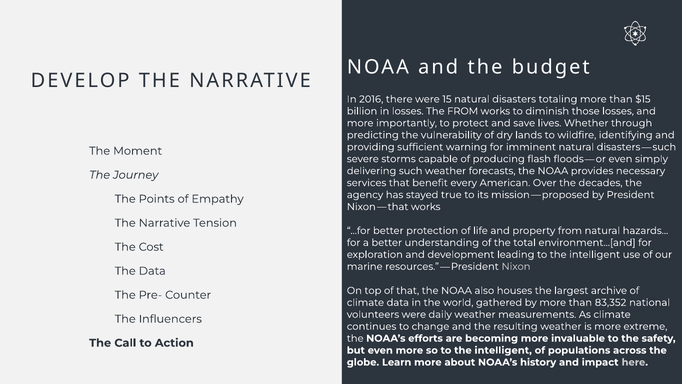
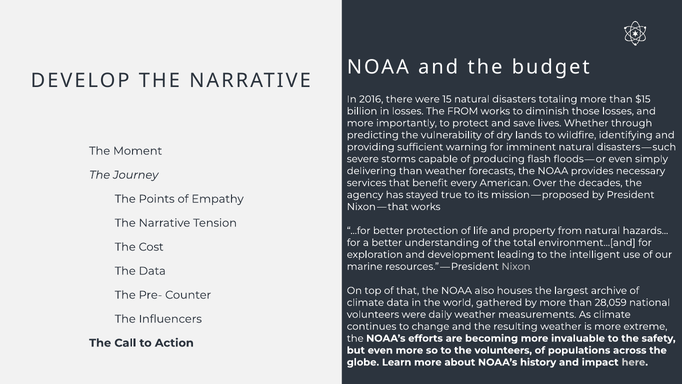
delivering such: such -> than
83,352: 83,352 -> 28,059
so to the intelligent: intelligent -> volunteers
